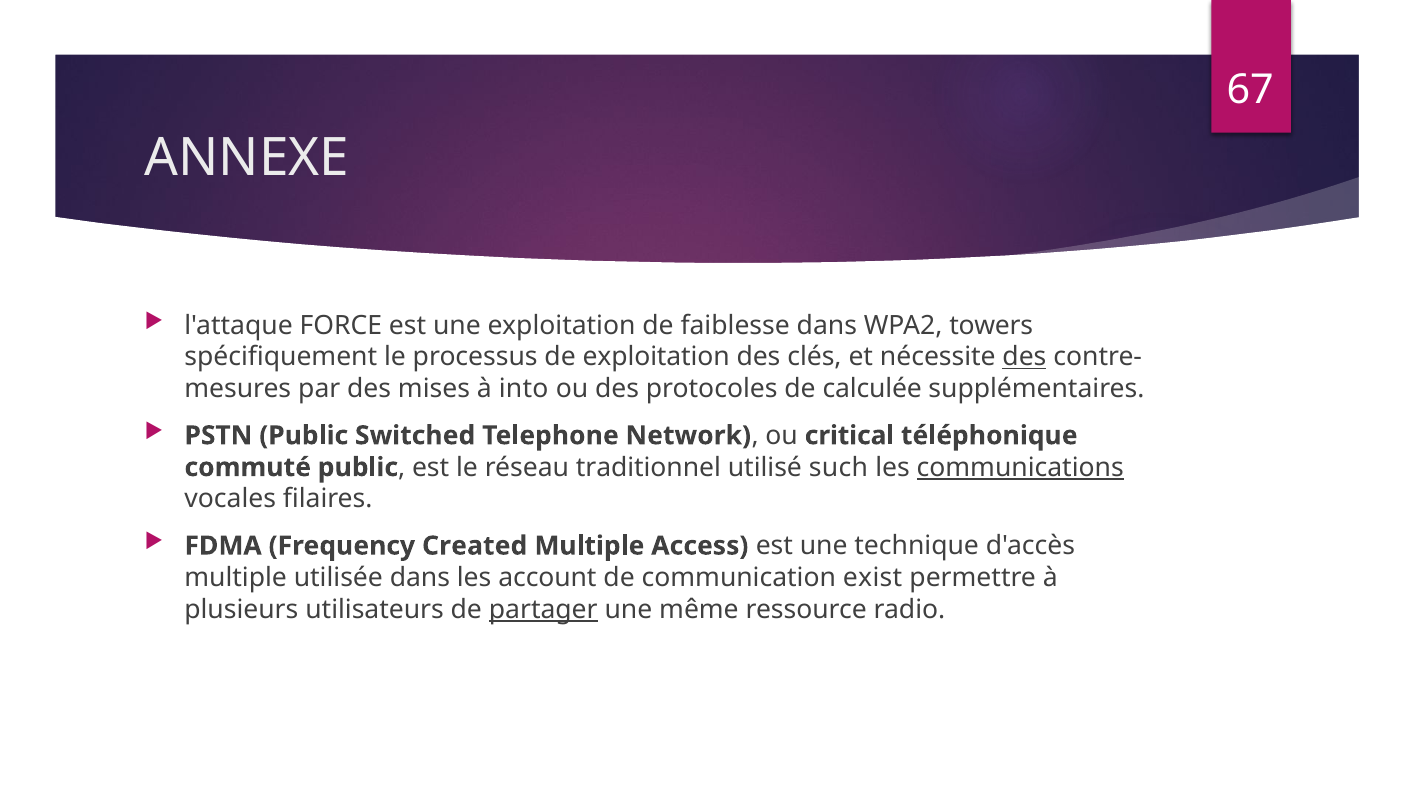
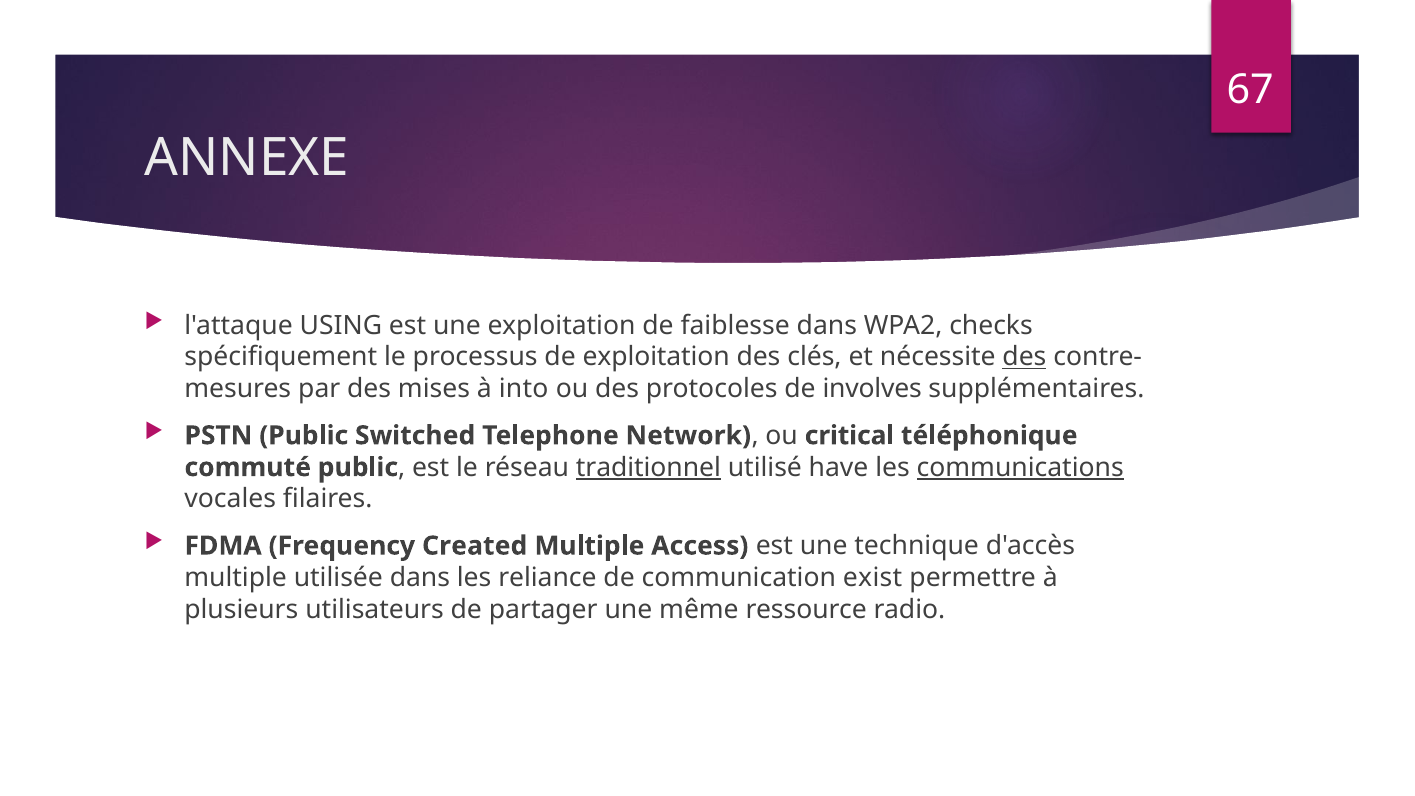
FORCE: FORCE -> USING
towers: towers -> checks
calculée: calculée -> involves
traditionnel underline: none -> present
such: such -> have
account: account -> reliance
partager underline: present -> none
